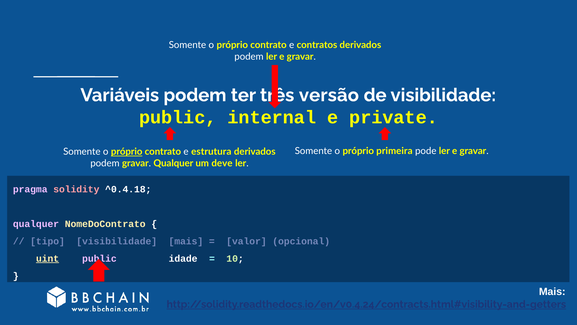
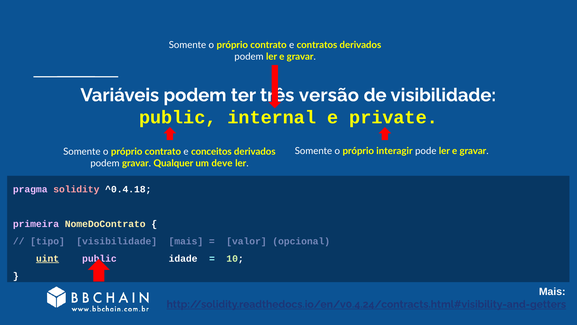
primeira: primeira -> interagir
próprio at (127, 152) underline: present -> none
estrutura: estrutura -> conceitos
qualquer at (36, 224): qualquer -> primeira
